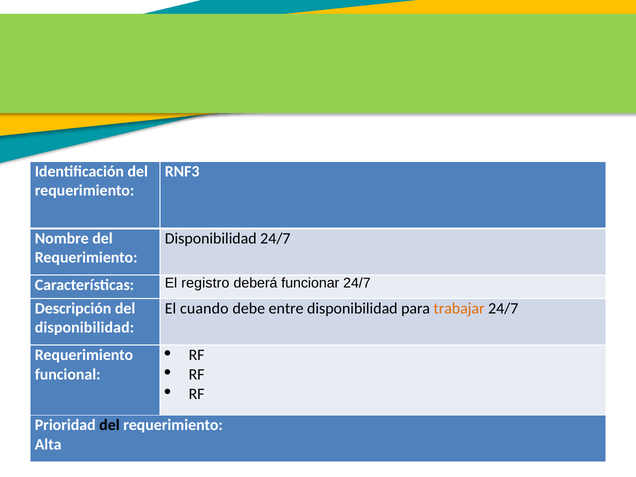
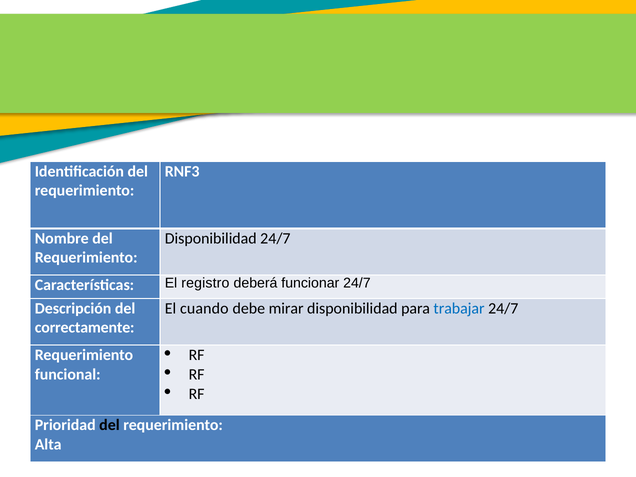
entre: entre -> mirar
trabajar colour: orange -> blue
disponibilidad at (84, 328): disponibilidad -> correctamente
